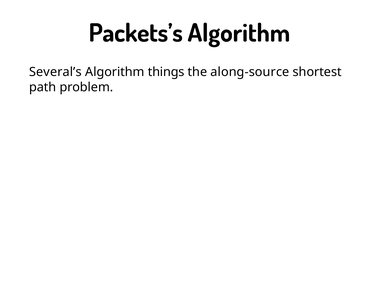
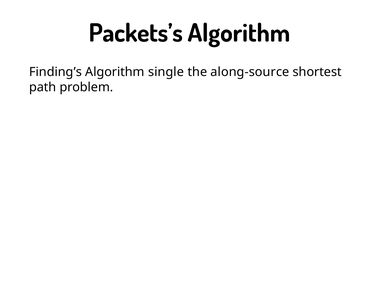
Several’s: Several’s -> Finding’s
things: things -> single
